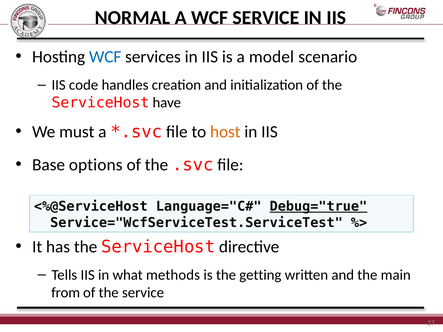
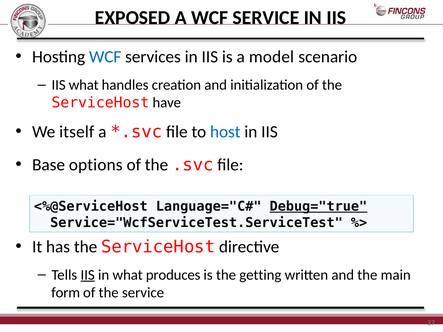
NORMAL: NORMAL -> EXPOSED
IIS code: code -> what
must: must -> itself
host colour: orange -> blue
IIS at (88, 275) underline: none -> present
methods: methods -> produces
from: from -> form
